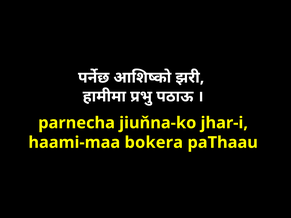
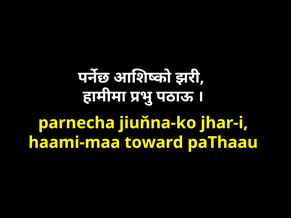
bokera: bokera -> toward
